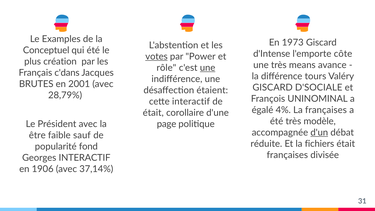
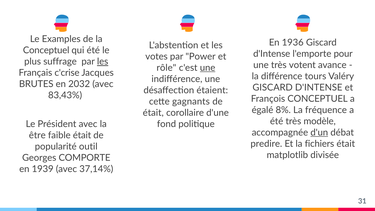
1973: 1973 -> 1936
côte: côte -> pour
votes underline: present -> none
création: création -> suffrage
les at (103, 62) underline: none -> present
means: means -> votent
c'dans: c'dans -> c'crise
2001: 2001 -> 2032
D'SOCIALE at (319, 88): D'SOCIALE -> D'INTENSE
28,79%: 28,79% -> 83,43%
François UNINOMINAL: UNINOMINAL -> CONCEPTUEL
cette interactif: interactif -> gagnants
4%: 4% -> 8%
La françaises: françaises -> fréquence
page: page -> fond
faible sauf: sauf -> était
réduite: réduite -> predire
fond: fond -> outil
françaises at (287, 155): françaises -> matplotlib
Georges INTERACTIF: INTERACTIF -> COMPORTE
1906: 1906 -> 1939
